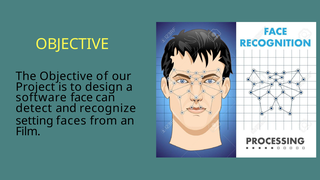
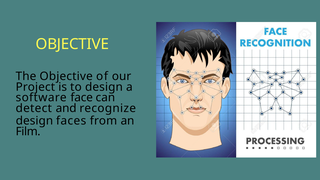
setting at (35, 121): setting -> design
